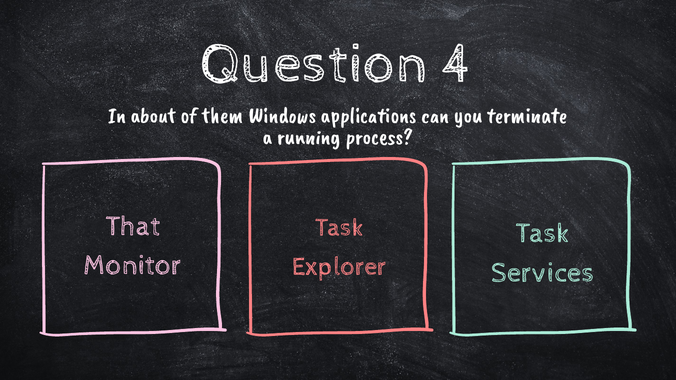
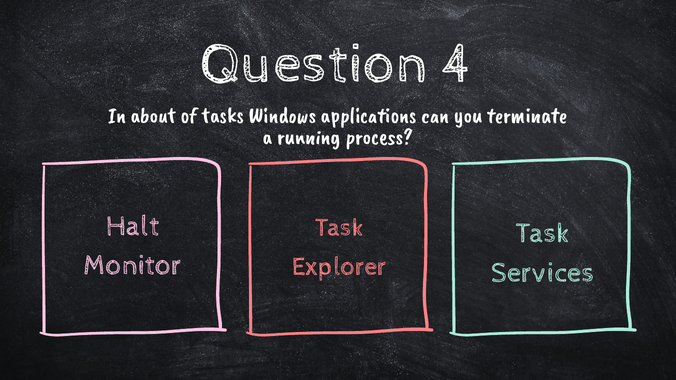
them: them -> tasks
That: That -> Halt
